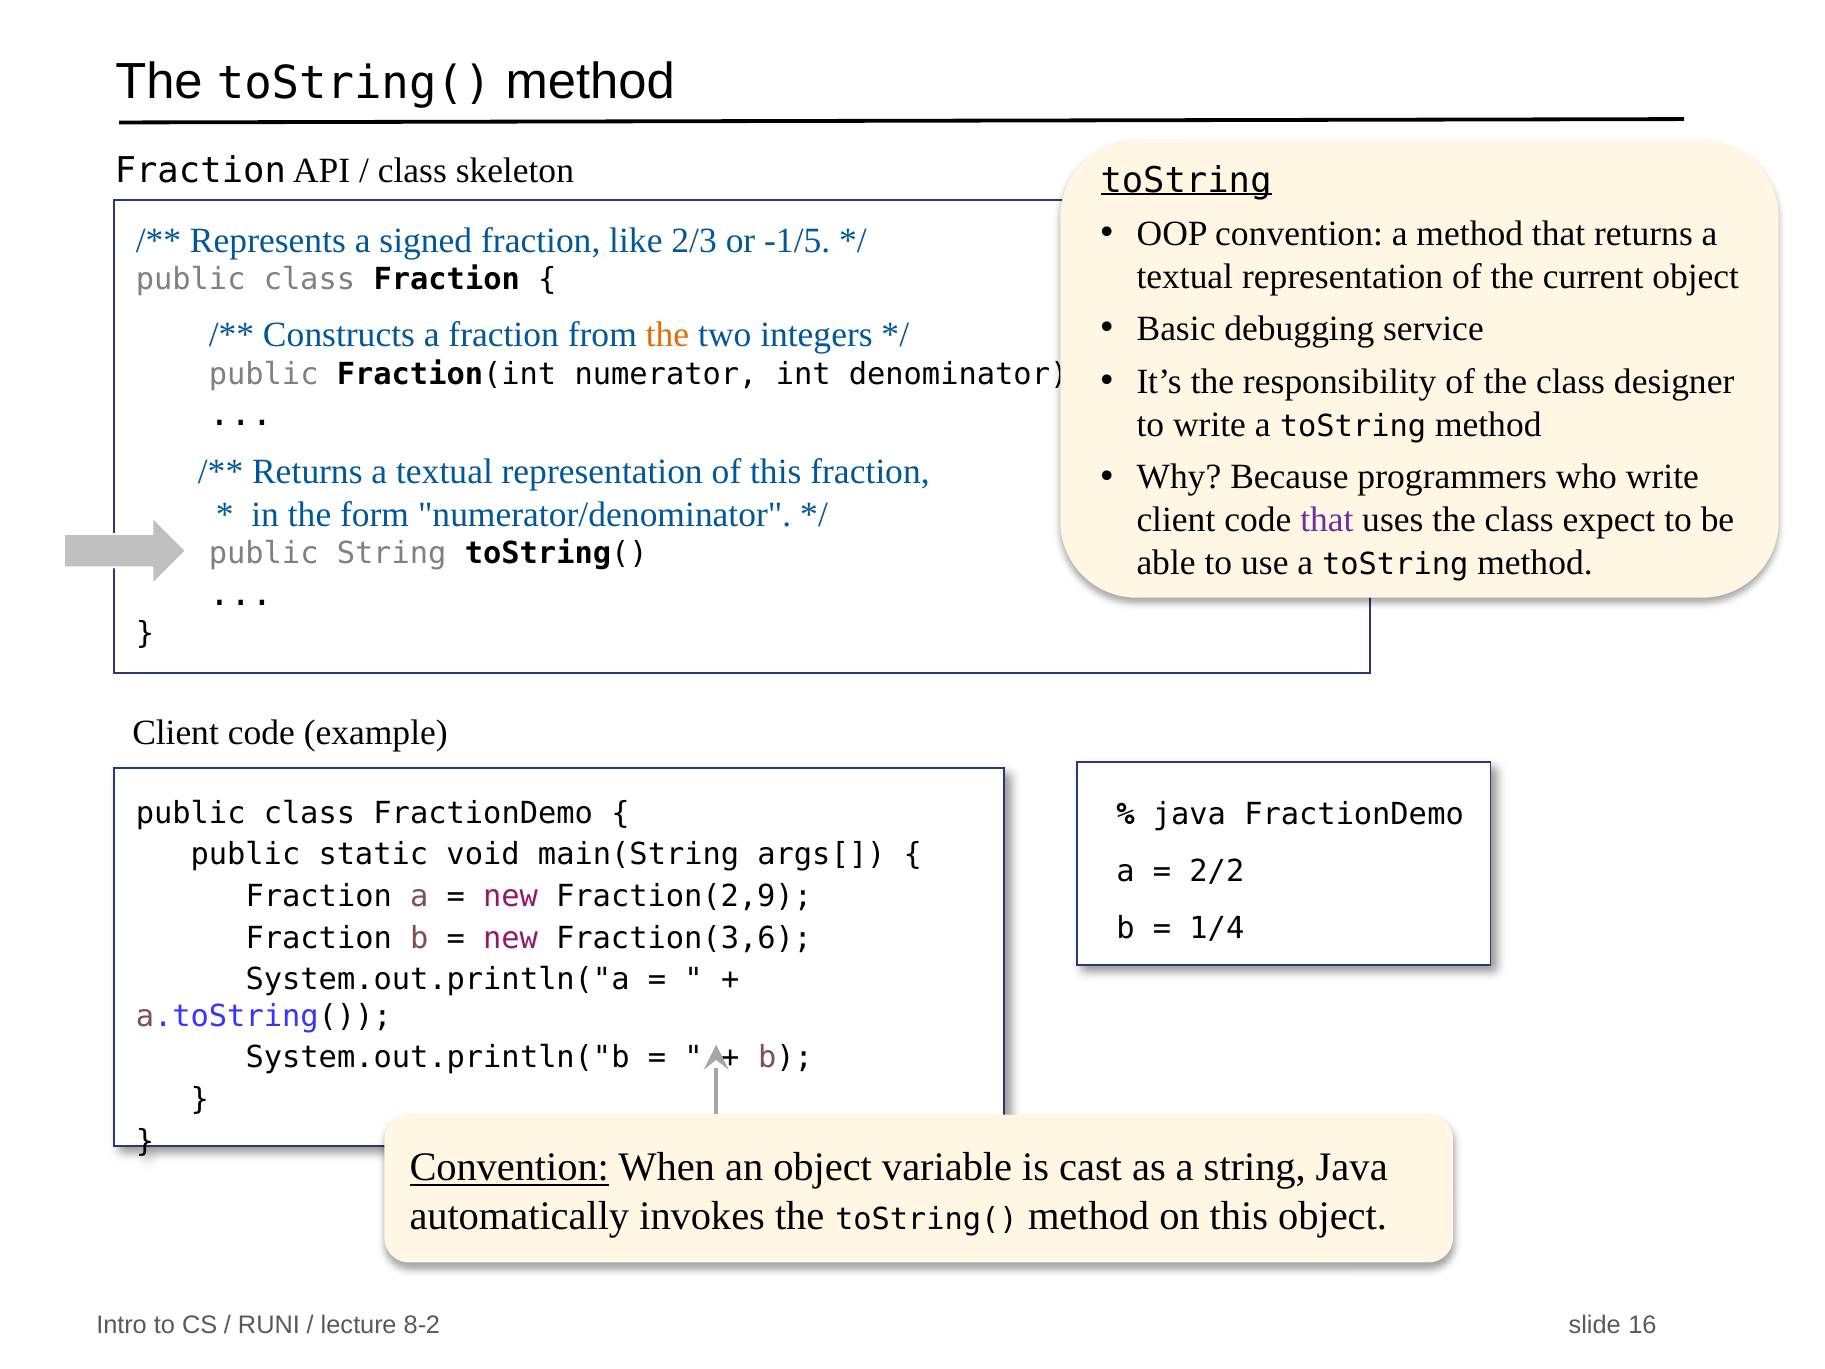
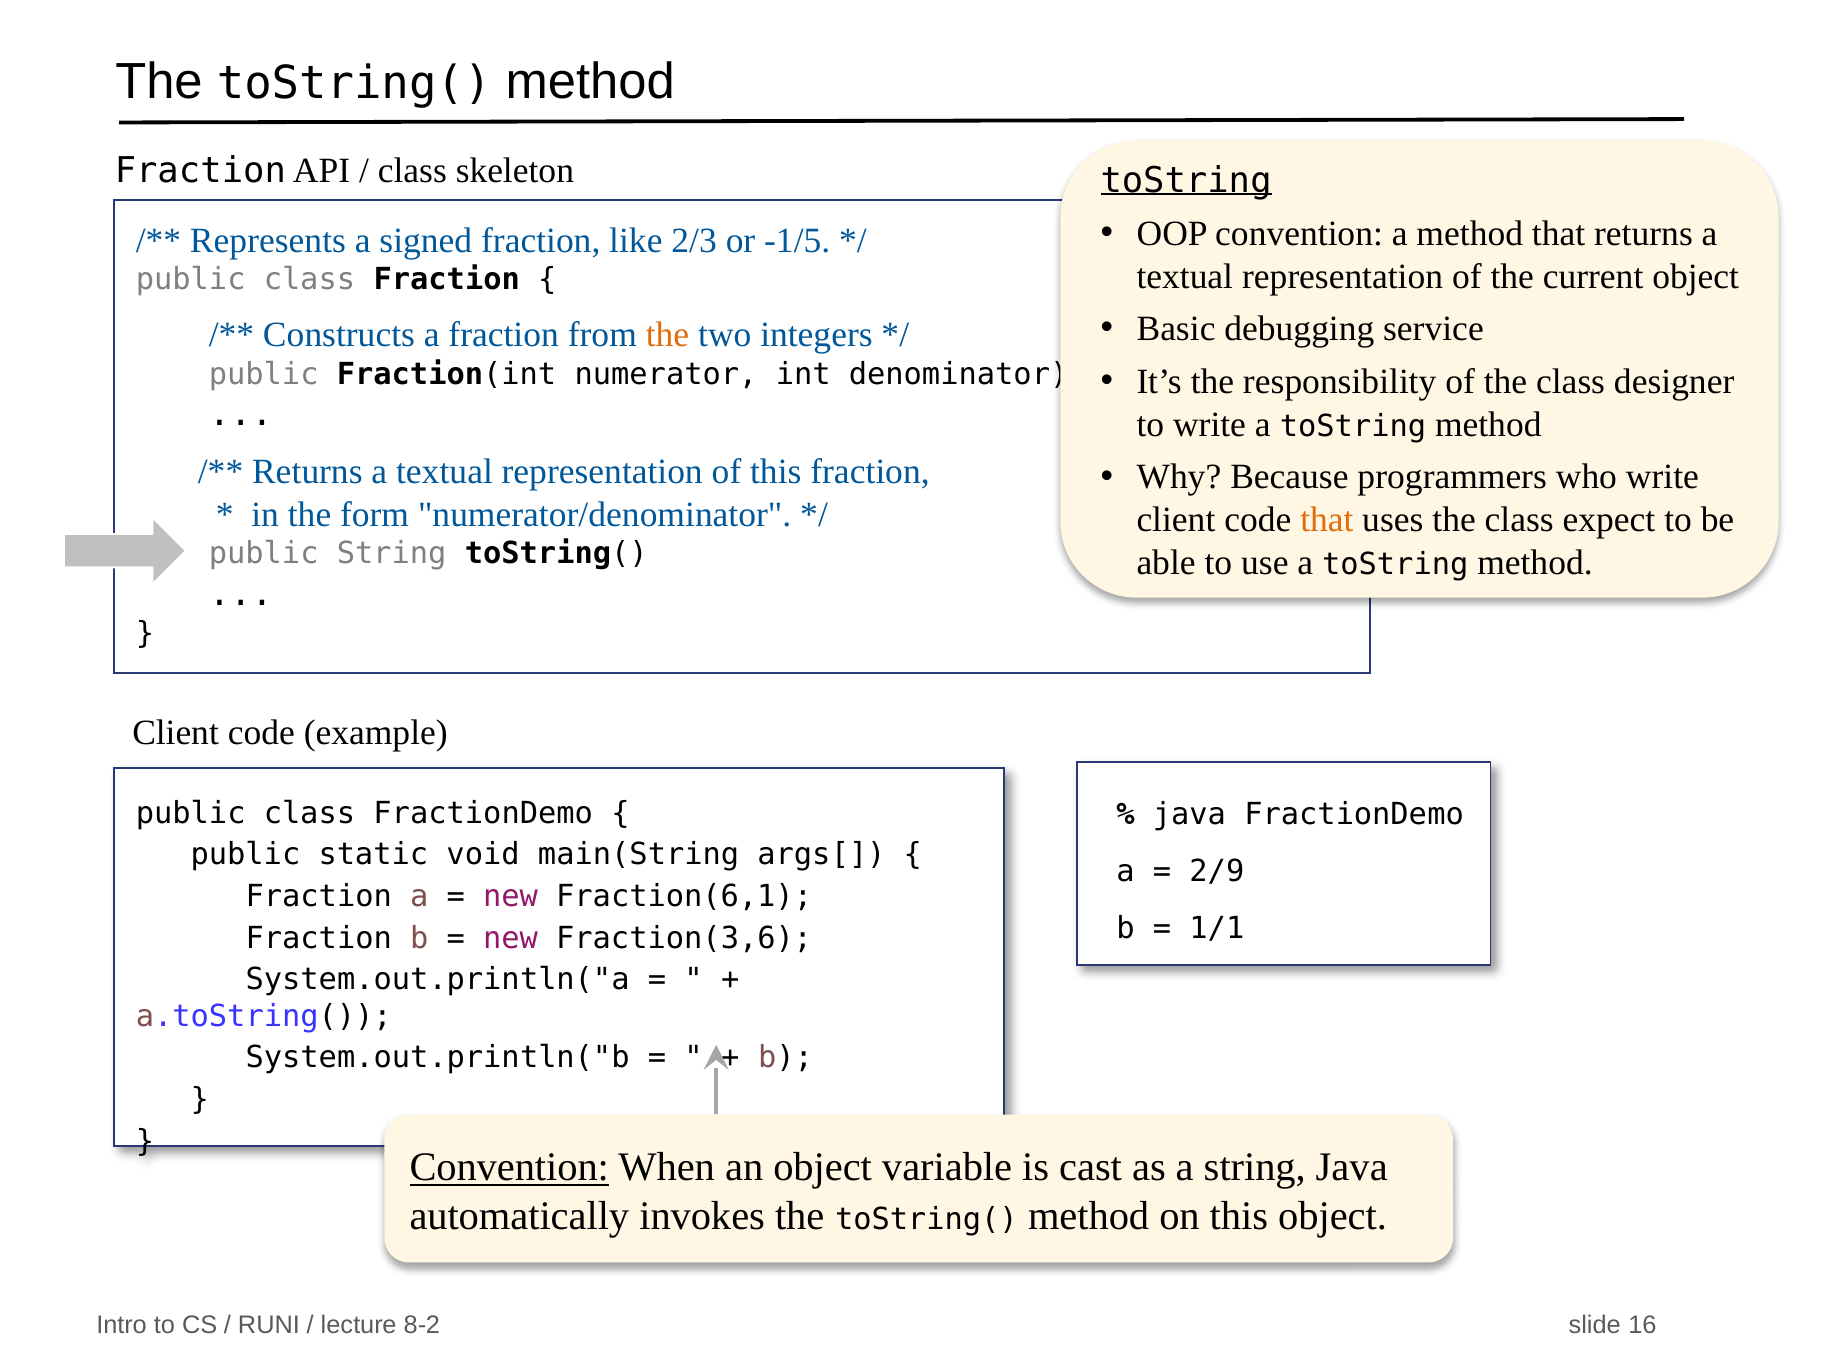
that at (1327, 520) colour: purple -> orange
2/2: 2/2 -> 2/9
Fraction(2,9: Fraction(2,9 -> Fraction(6,1
1/4: 1/4 -> 1/1
